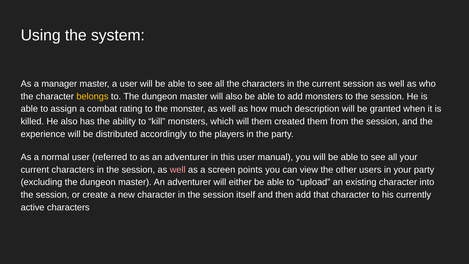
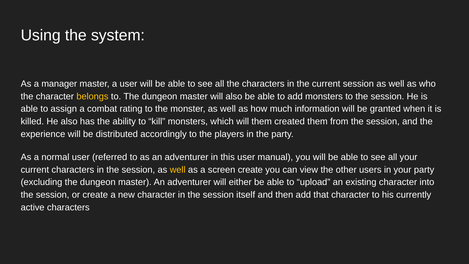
description: description -> information
well at (178, 170) colour: pink -> yellow
screen points: points -> create
